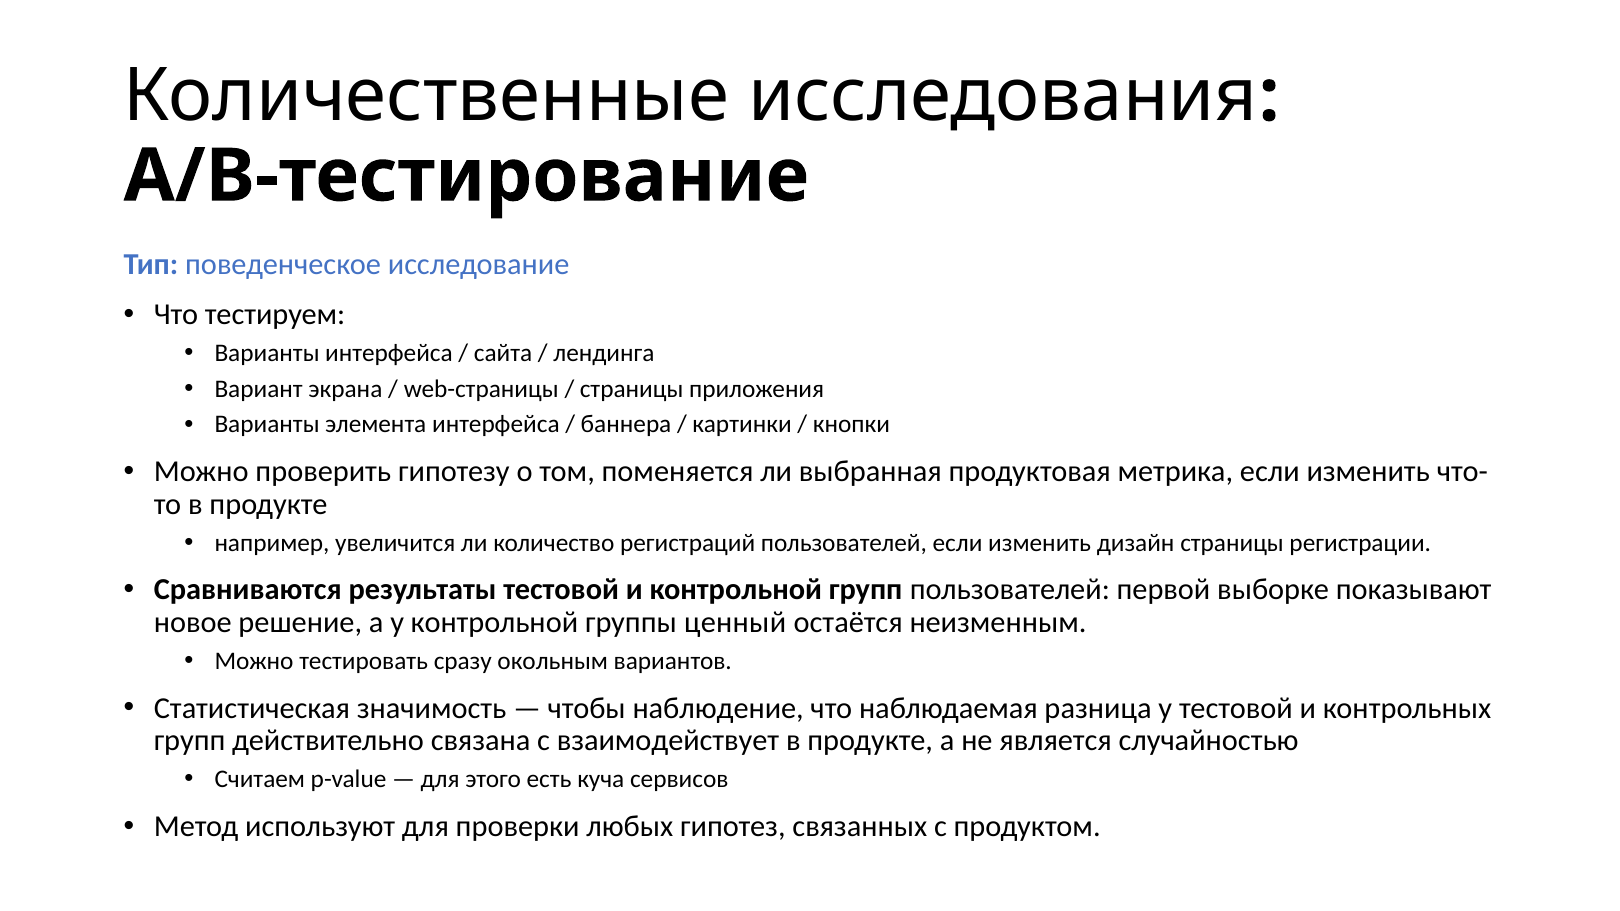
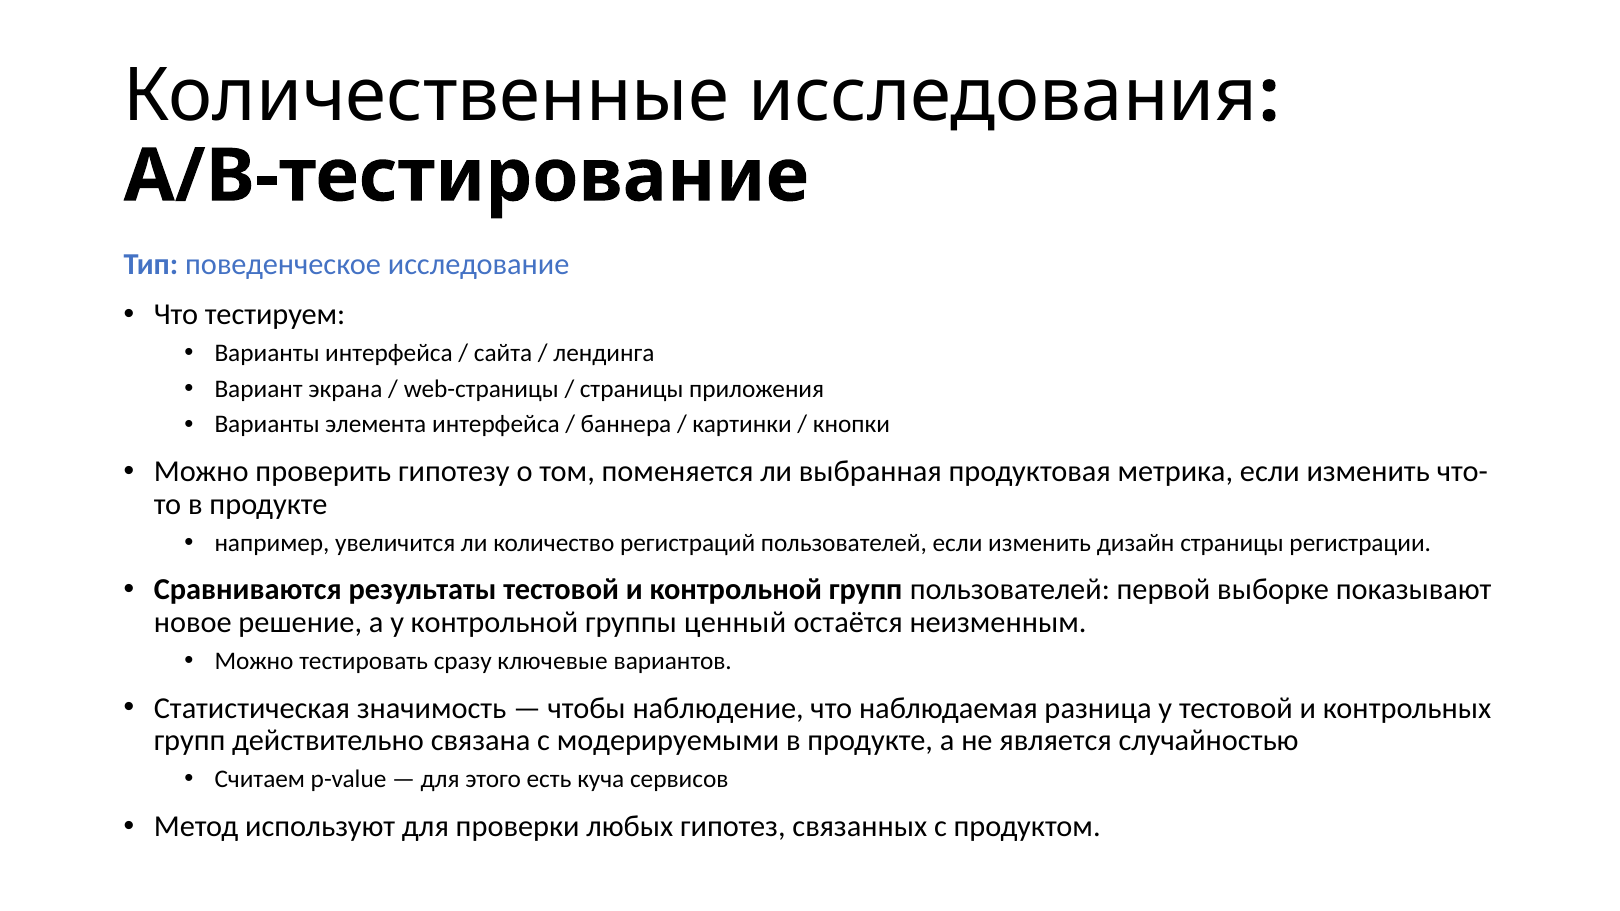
окольным: окольным -> ключевые
взаимодействует: взаимодействует -> модерируемыми
